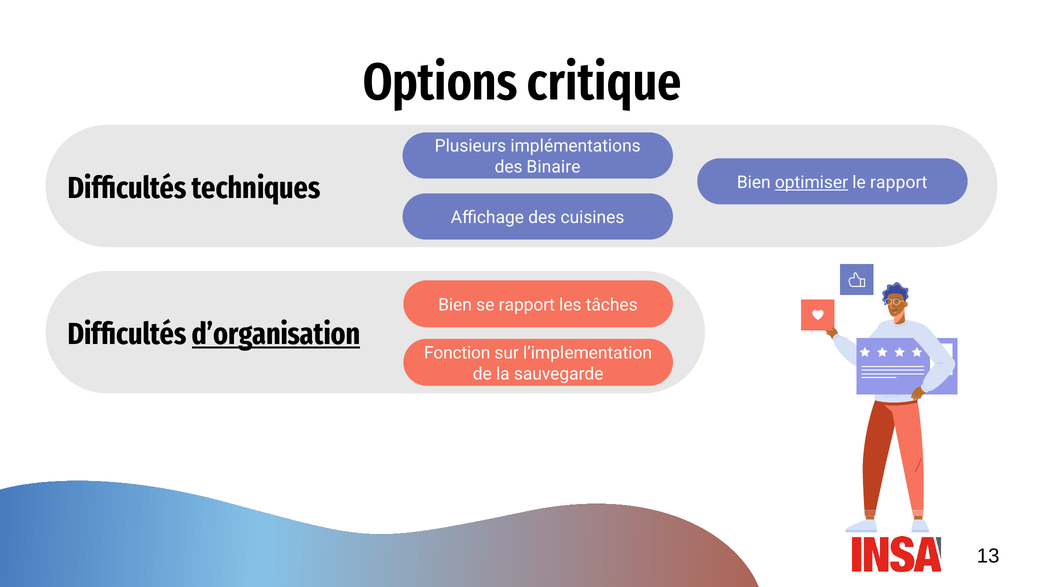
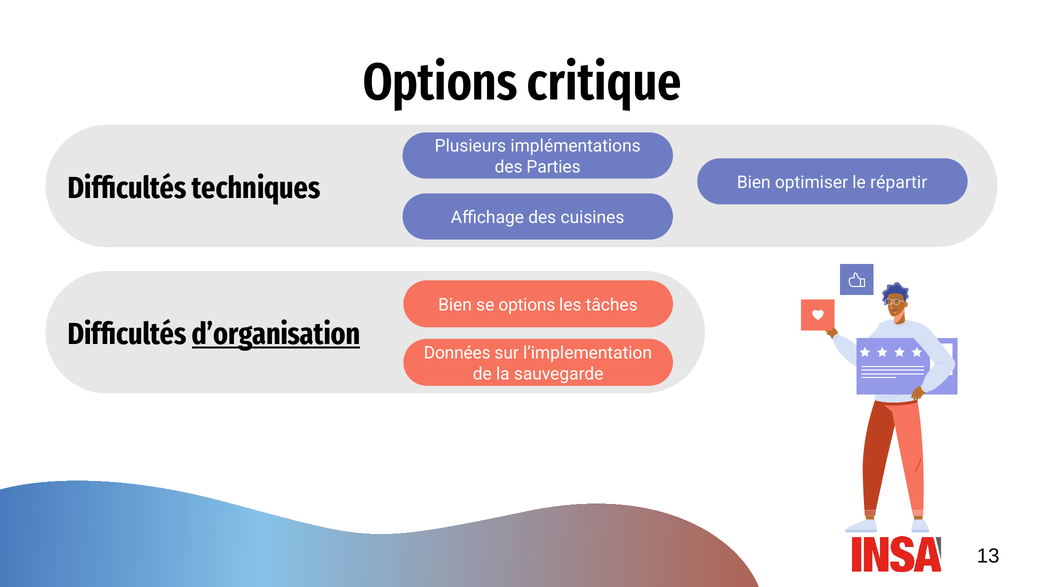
Binaire: Binaire -> Parties
optimiser underline: present -> none
le rapport: rapport -> répartir
se rapport: rapport -> options
Fonction: Fonction -> Données
